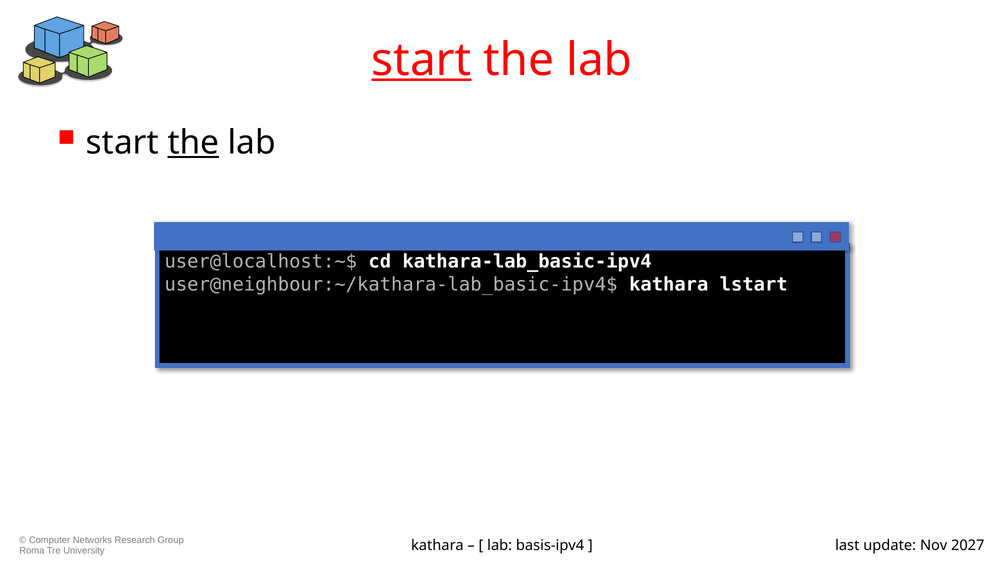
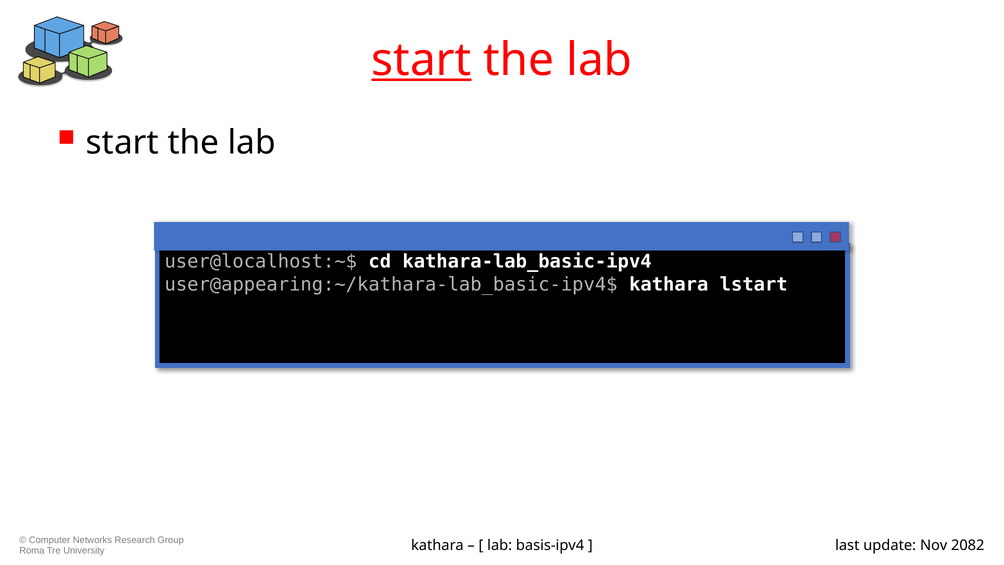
the at (193, 143) underline: present -> none
user@neighbour:~/kathara-lab_basic-ipv4$: user@neighbour:~/kathara-lab_basic-ipv4$ -> user@appearing:~/kathara-lab_basic-ipv4$
2027: 2027 -> 2082
